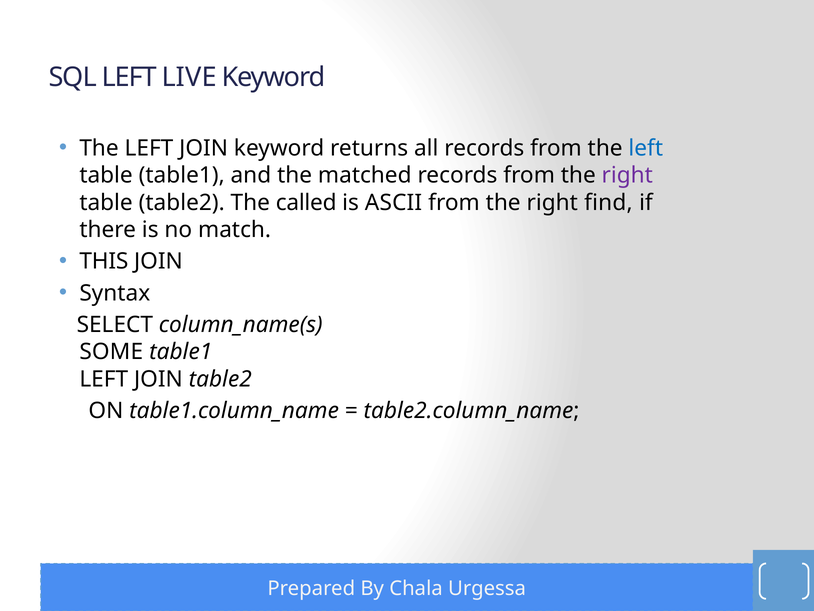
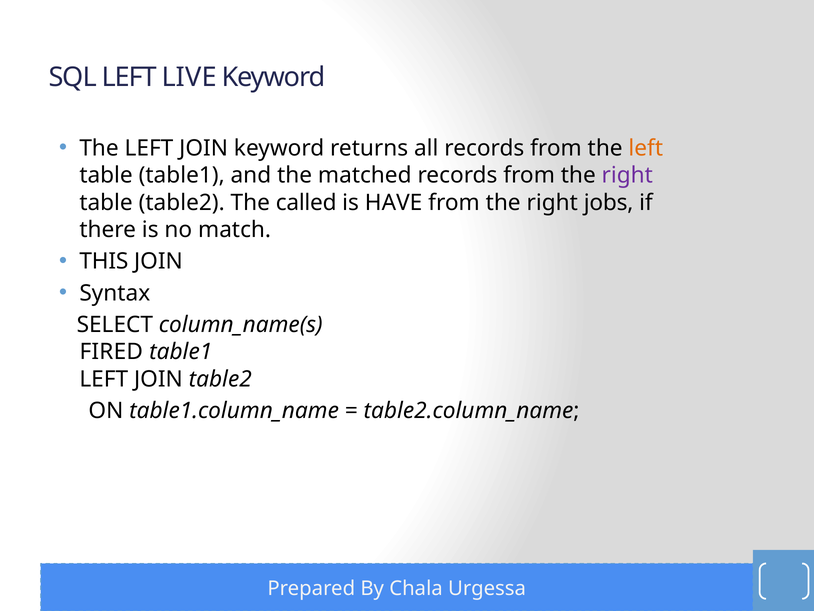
left at (646, 148) colour: blue -> orange
ASCII: ASCII -> HAVE
find: find -> jobs
SOME: SOME -> FIRED
